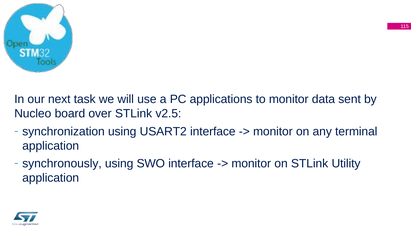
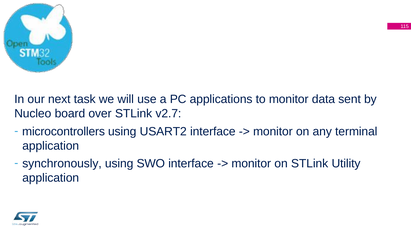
v2.5: v2.5 -> v2.7
synchronization: synchronization -> microcontrollers
